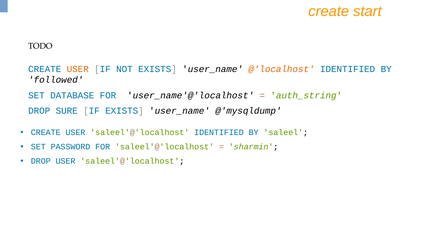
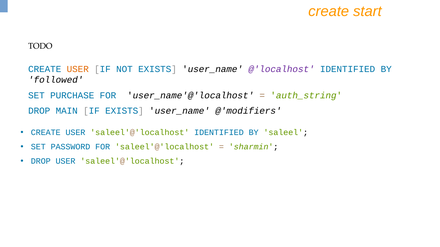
@'localhost colour: orange -> purple
DATABASE: DATABASE -> PURCHASE
SURE: SURE -> MAIN
@'mysqldump: @'mysqldump -> @'modifiers
